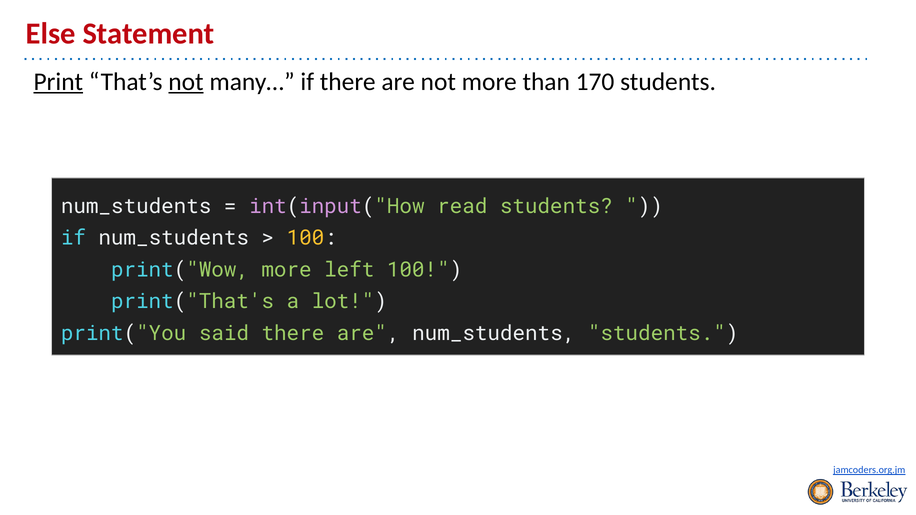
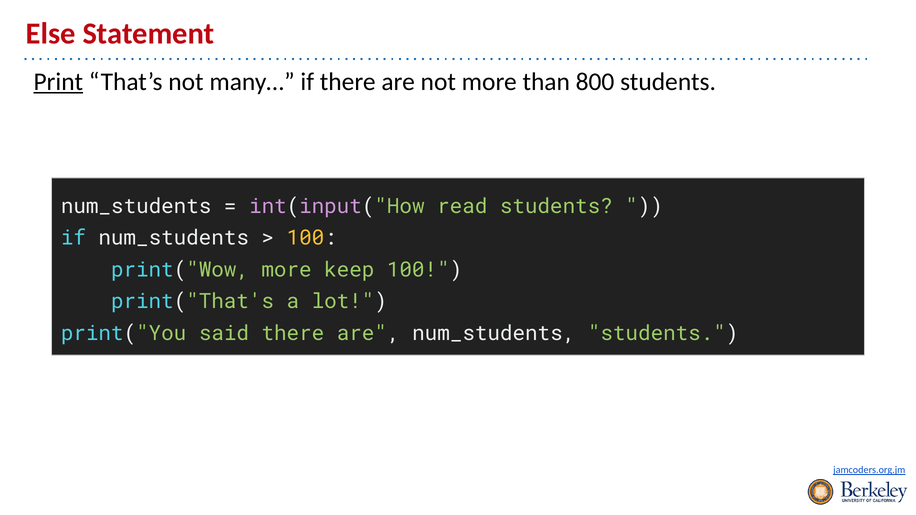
not at (186, 82) underline: present -> none
170: 170 -> 800
left: left -> keep
